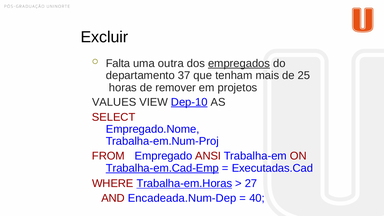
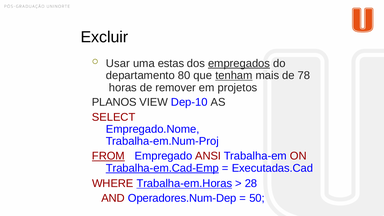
Falta: Falta -> Usar
outra: outra -> estas
37: 37 -> 80
tenham underline: none -> present
25: 25 -> 78
VALUES: VALUES -> PLANOS
Dep-10 underline: present -> none
FROM underline: none -> present
27: 27 -> 28
Encadeada.Num-Dep: Encadeada.Num-Dep -> Operadores.Num-Dep
40: 40 -> 50
